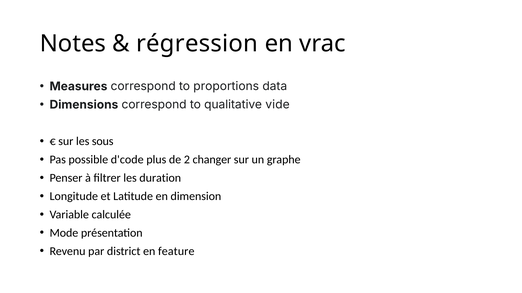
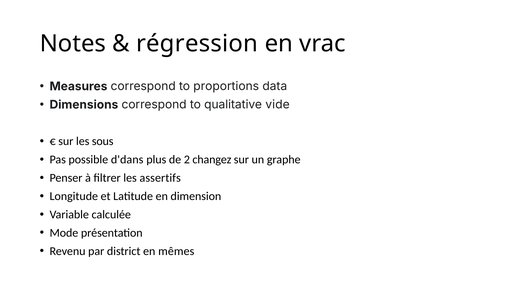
d'code: d'code -> d'dans
changer: changer -> changez
duration: duration -> assertifs
feature: feature -> mêmes
